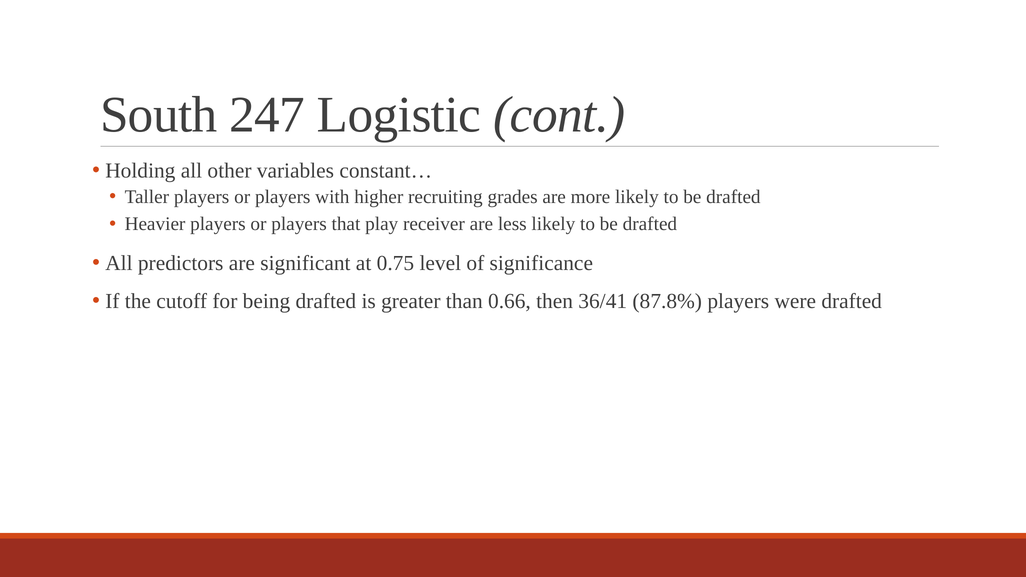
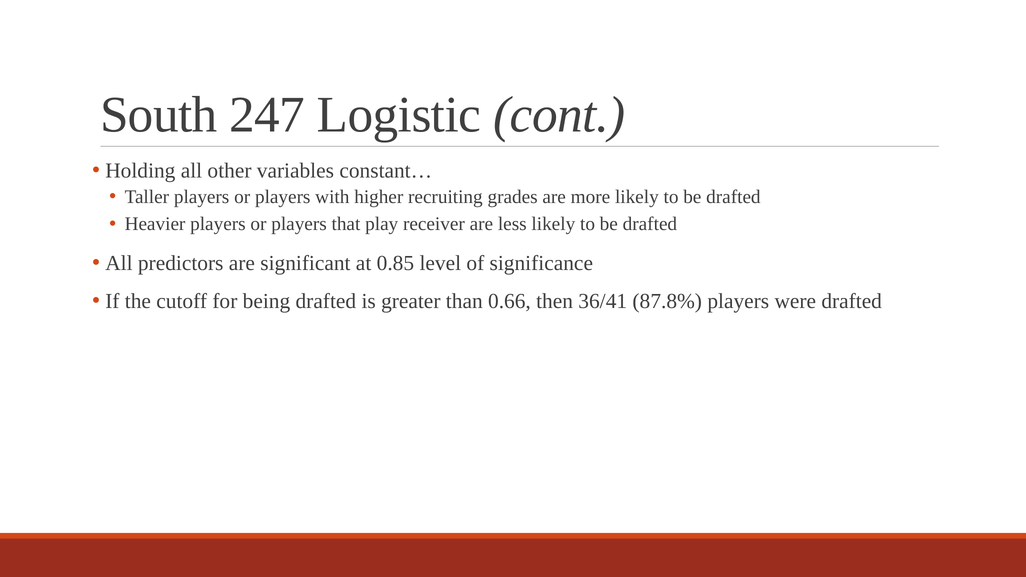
0.75: 0.75 -> 0.85
